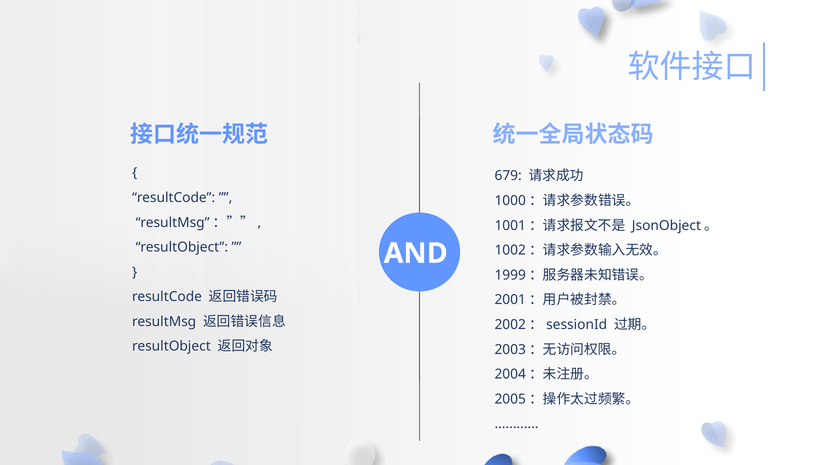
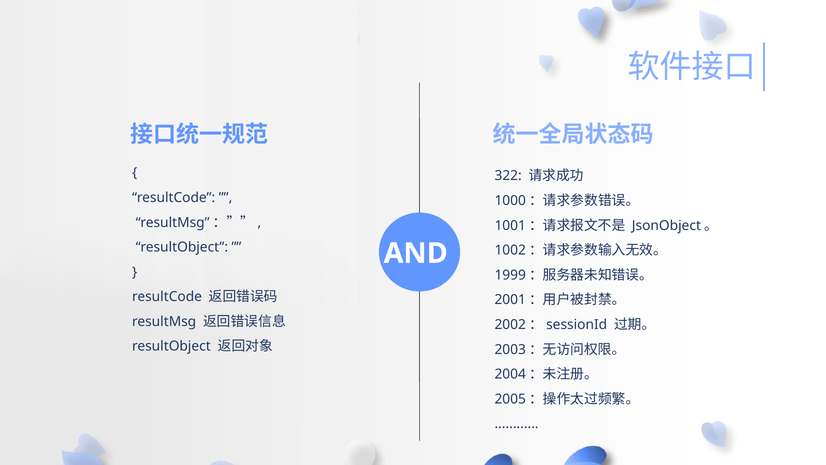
679: 679 -> 322
